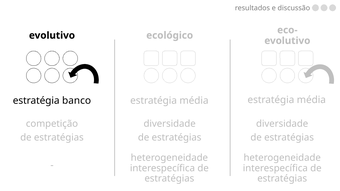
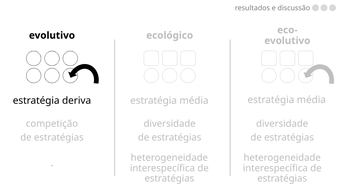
banco: banco -> deriva
